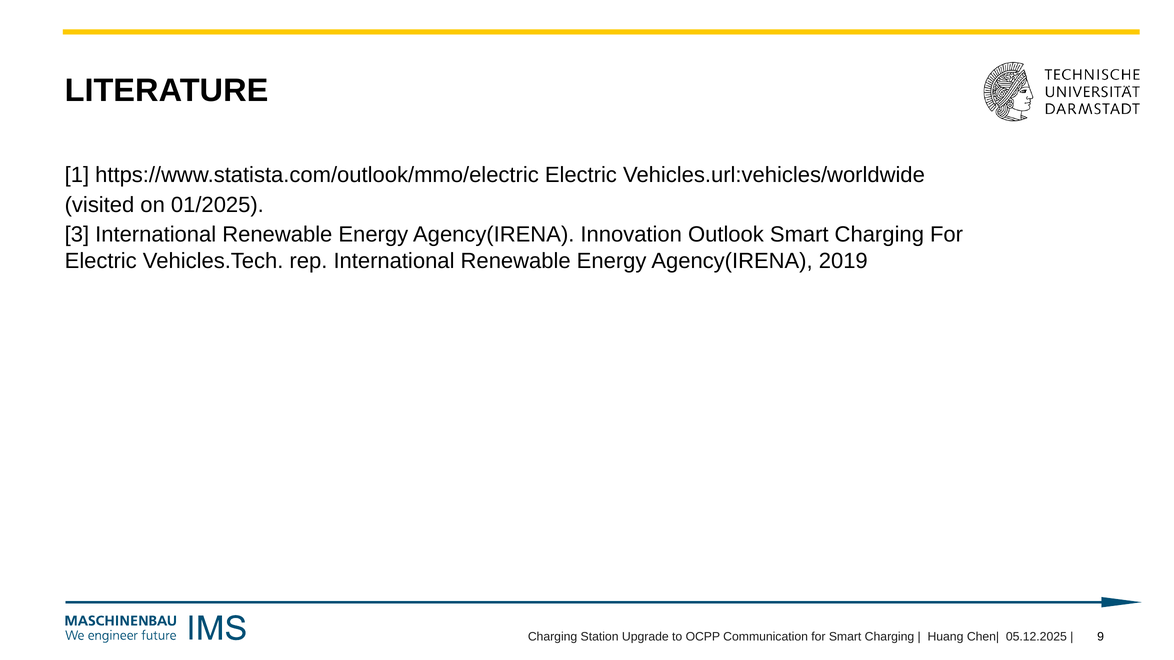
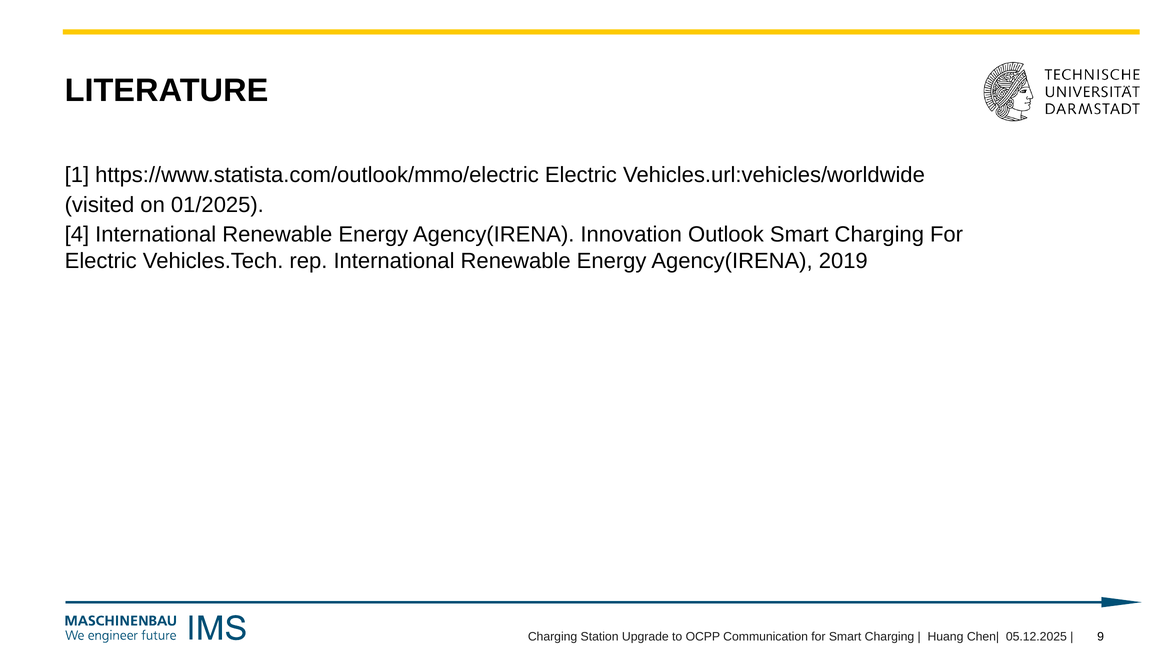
3: 3 -> 4
